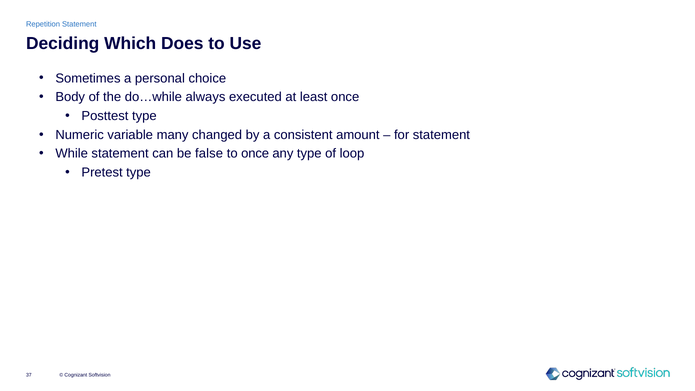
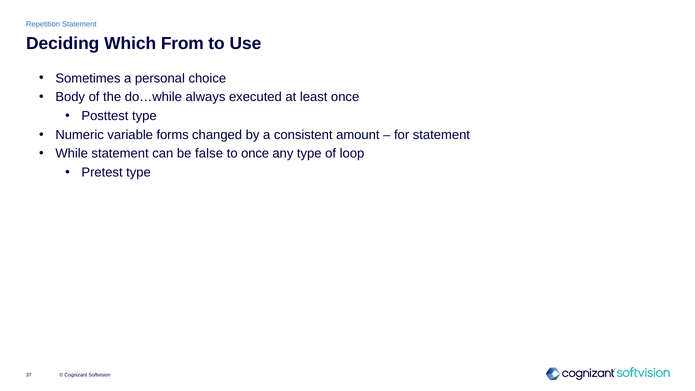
Does: Does -> From
many: many -> forms
